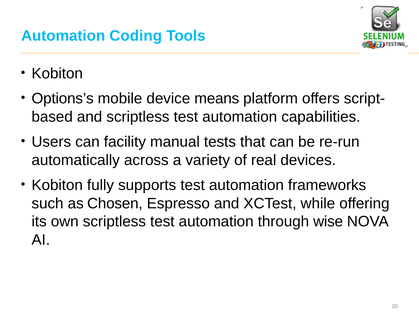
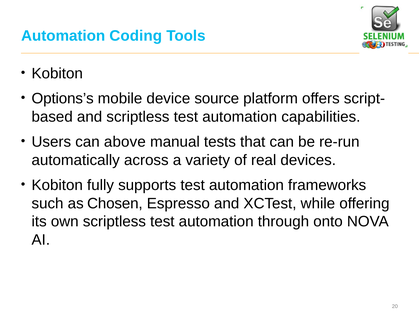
means: means -> source
facility: facility -> above
wise: wise -> onto
